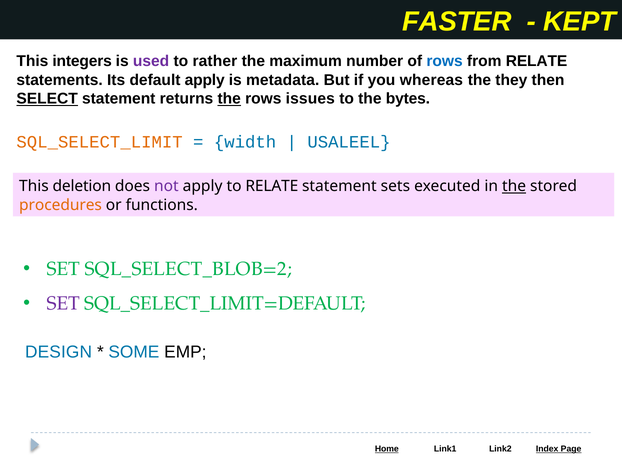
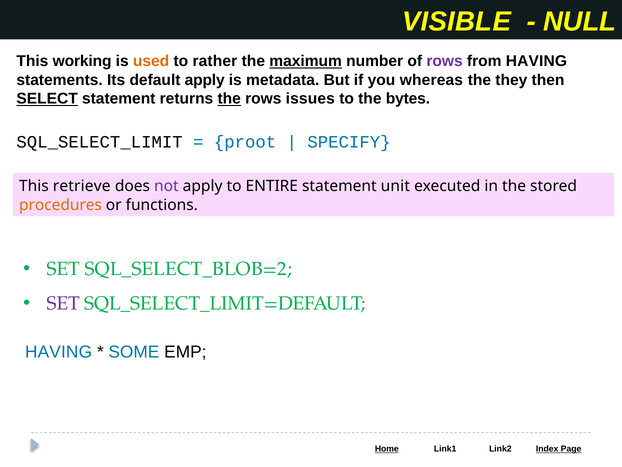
FASTER: FASTER -> VISIBLE
KEPT: KEPT -> NULL
integers: integers -> working
used colour: purple -> orange
maximum underline: none -> present
rows at (445, 61) colour: blue -> purple
from RELATE: RELATE -> HAVING
SQL_SELECT_LIMIT colour: orange -> black
width: width -> proot
USALEEL: USALEEL -> SPECIFY
deletion: deletion -> retrieve
to RELATE: RELATE -> ENTIRE
sets: sets -> unit
the at (514, 186) underline: present -> none
DESIGN at (59, 352): DESIGN -> HAVING
